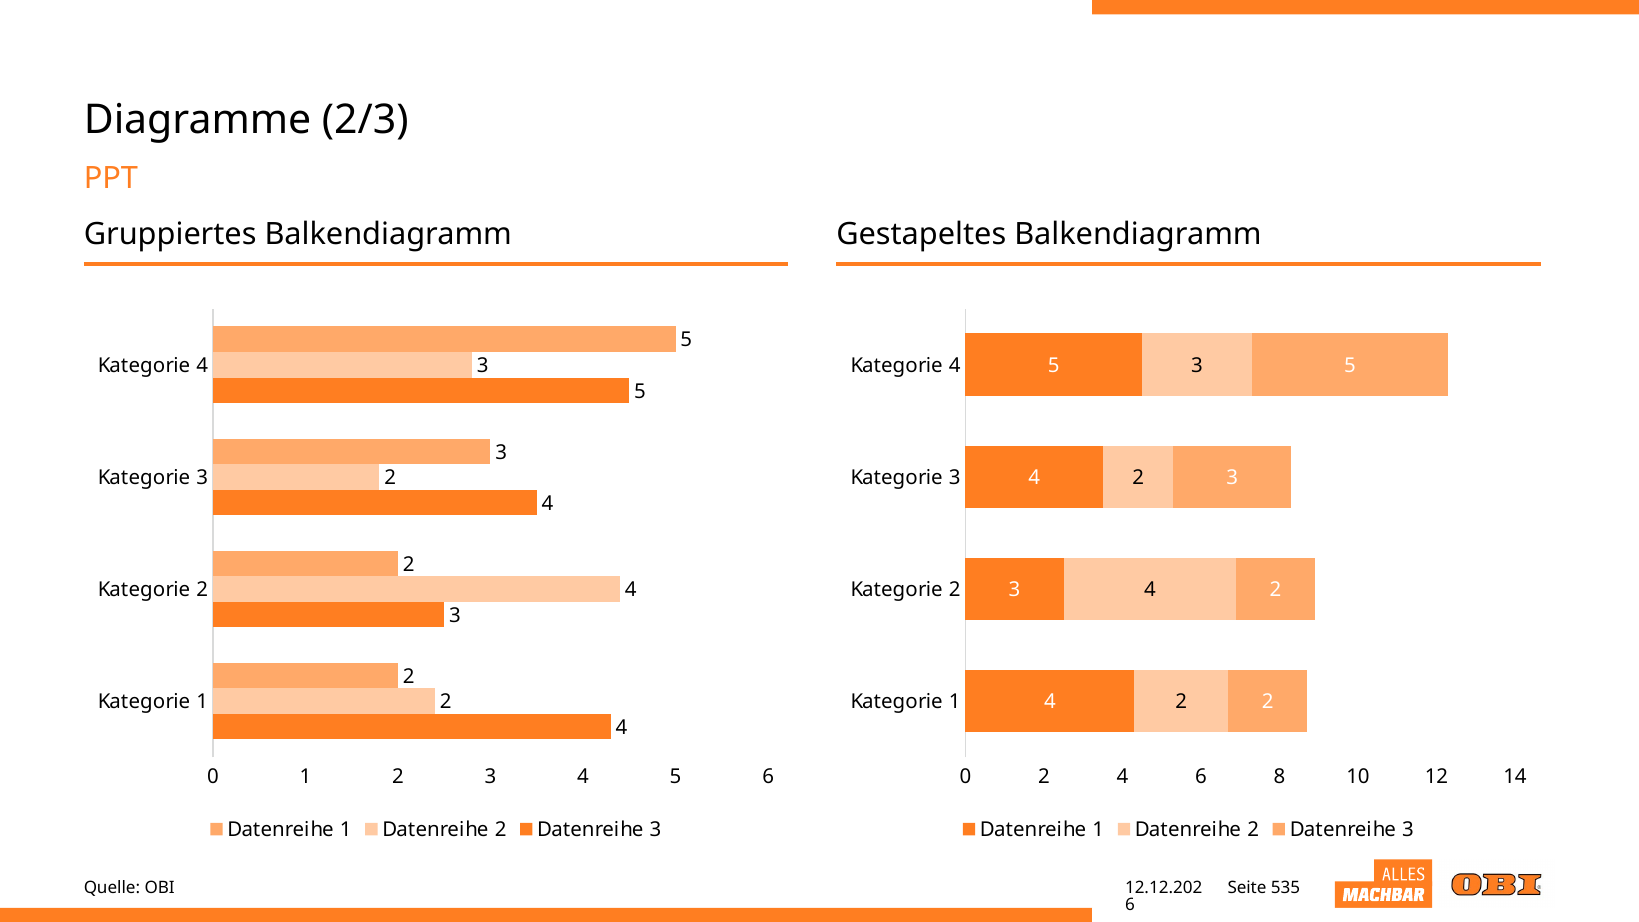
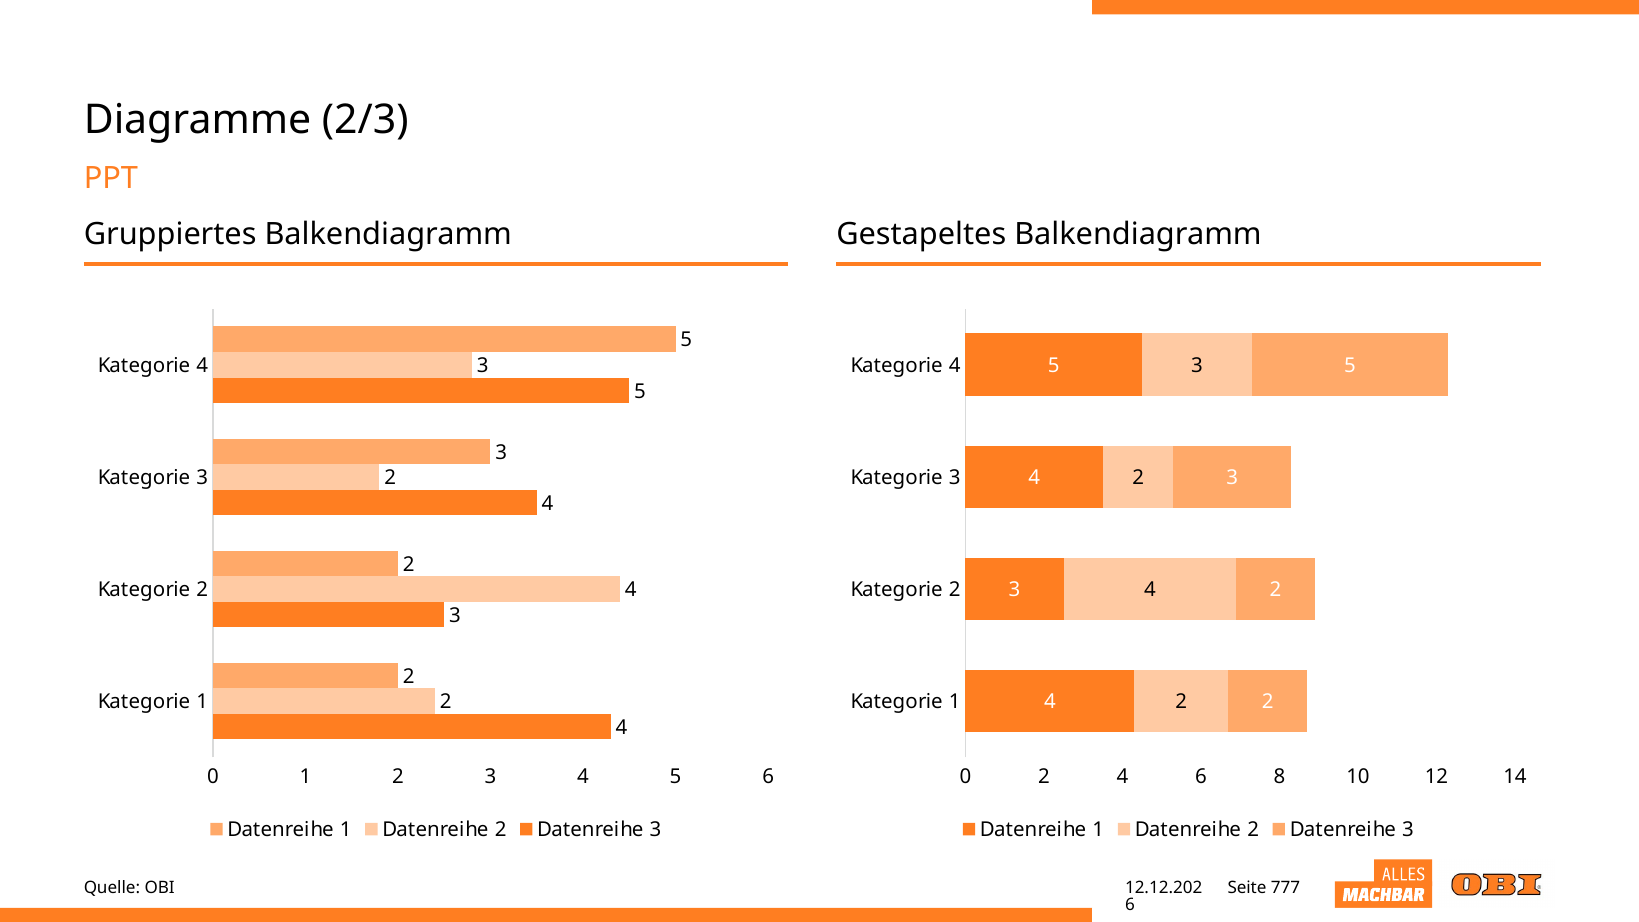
535: 535 -> 777
